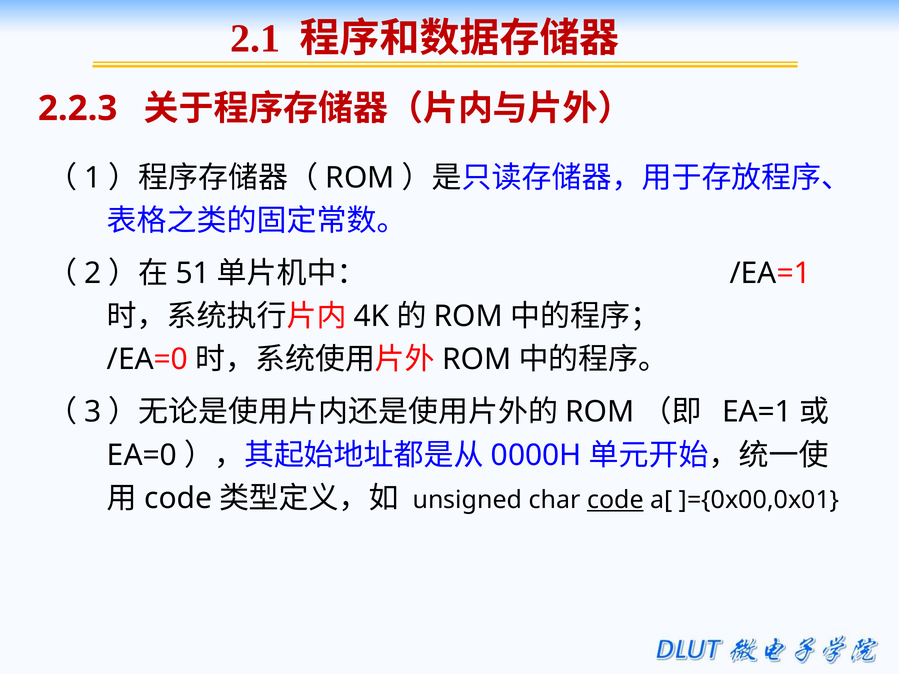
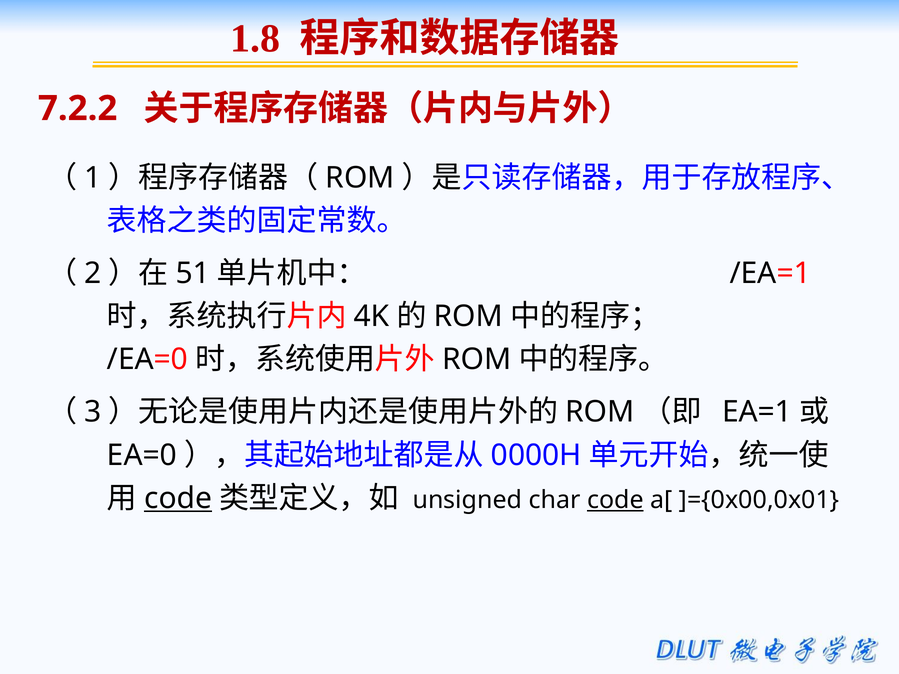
2.1: 2.1 -> 1.8
2.2.3: 2.2.3 -> 7.2.2
code at (178, 499) underline: none -> present
